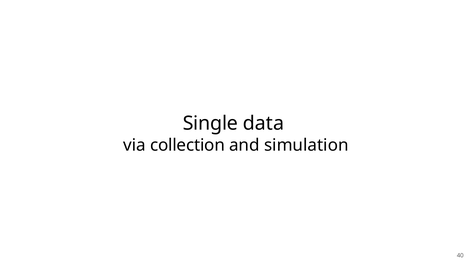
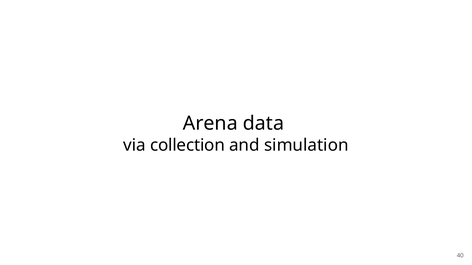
Single: Single -> Arena
